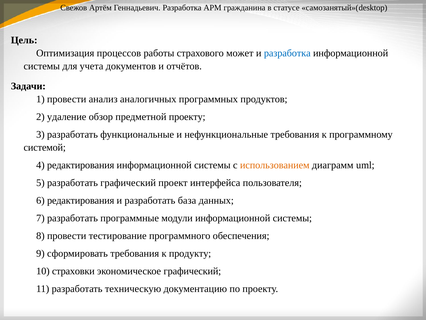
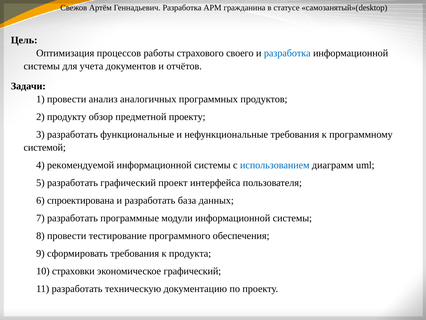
может: может -> своего
удаление: удаление -> продукту
4 редактирования: редактирования -> рекомендуемой
использованием colour: orange -> blue
6 редактирования: редактирования -> спроектирована
продукту: продукту -> продукта
